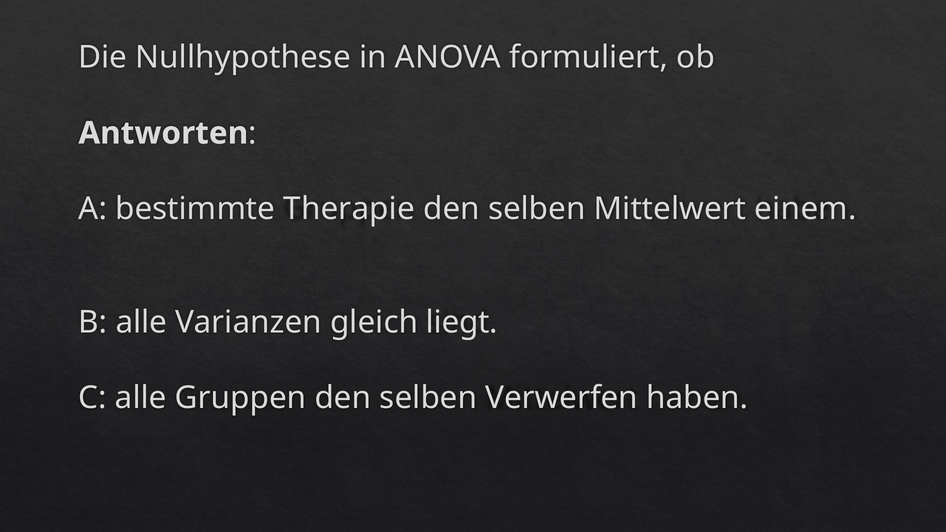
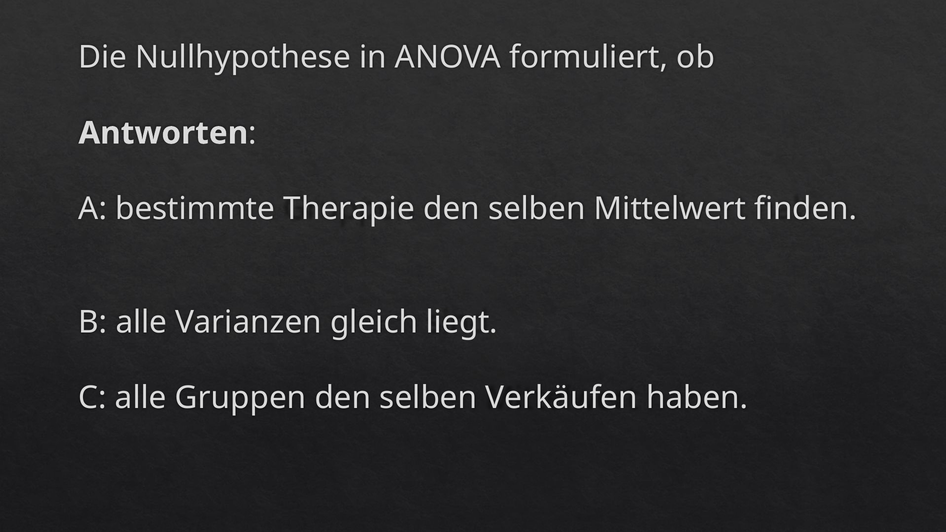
einem: einem -> finden
Verwerfen: Verwerfen -> Verkäufen
